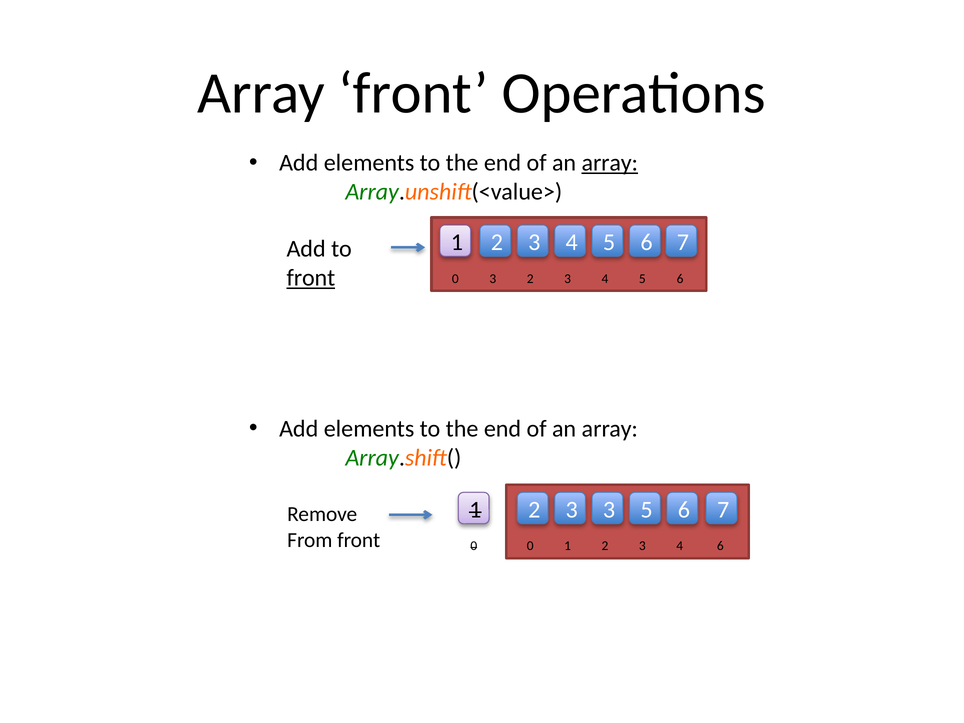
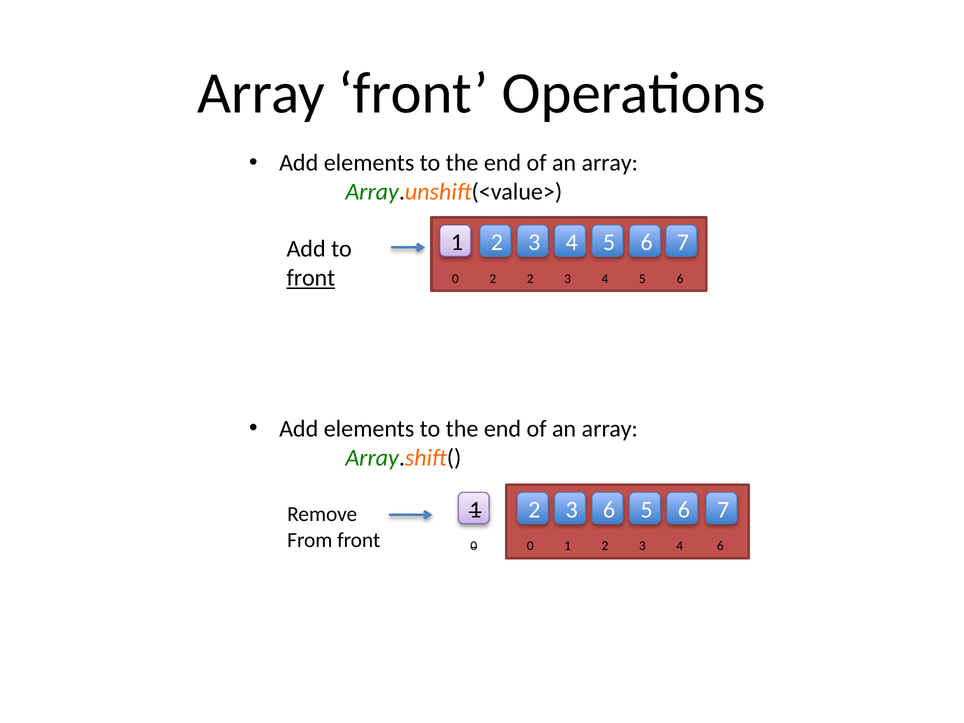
array at (610, 163) underline: present -> none
0 3: 3 -> 2
3 3: 3 -> 6
